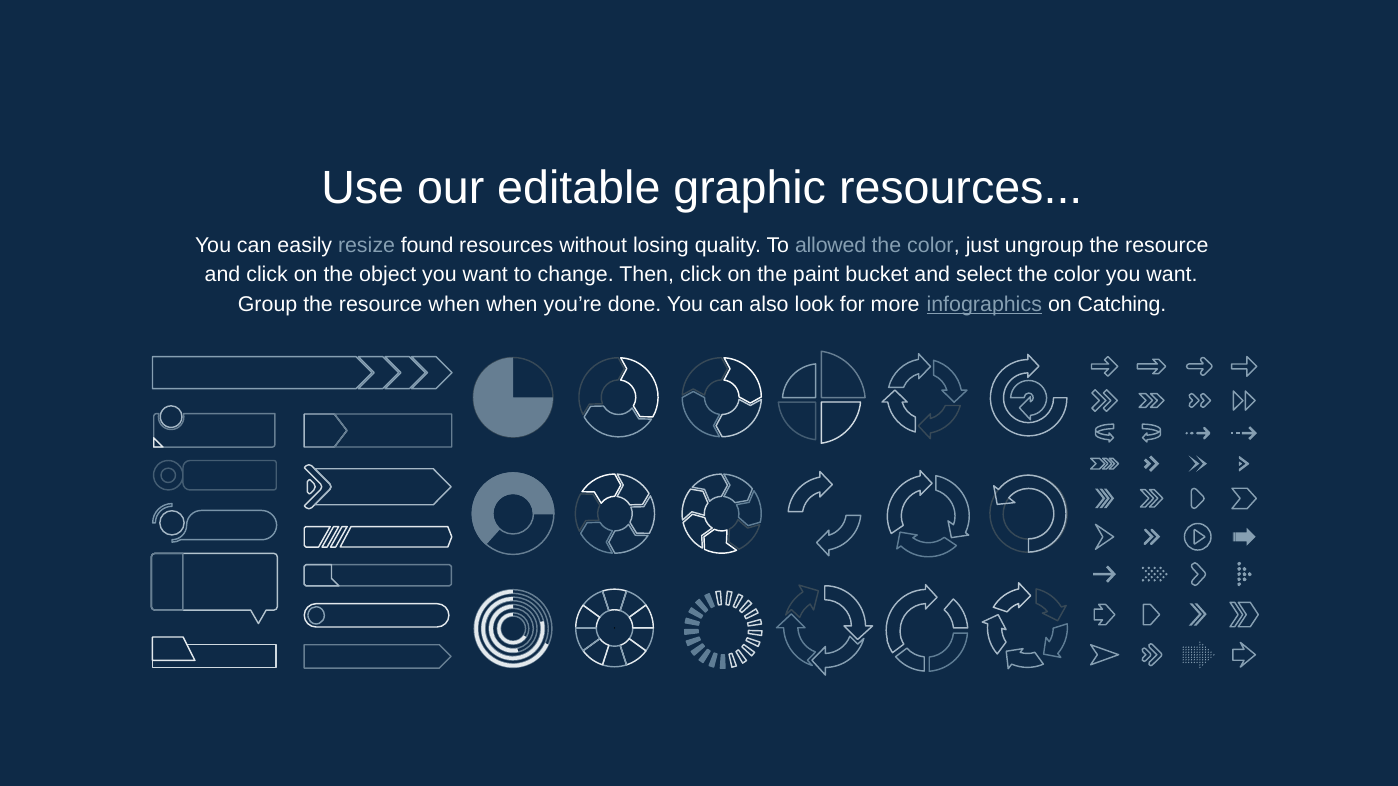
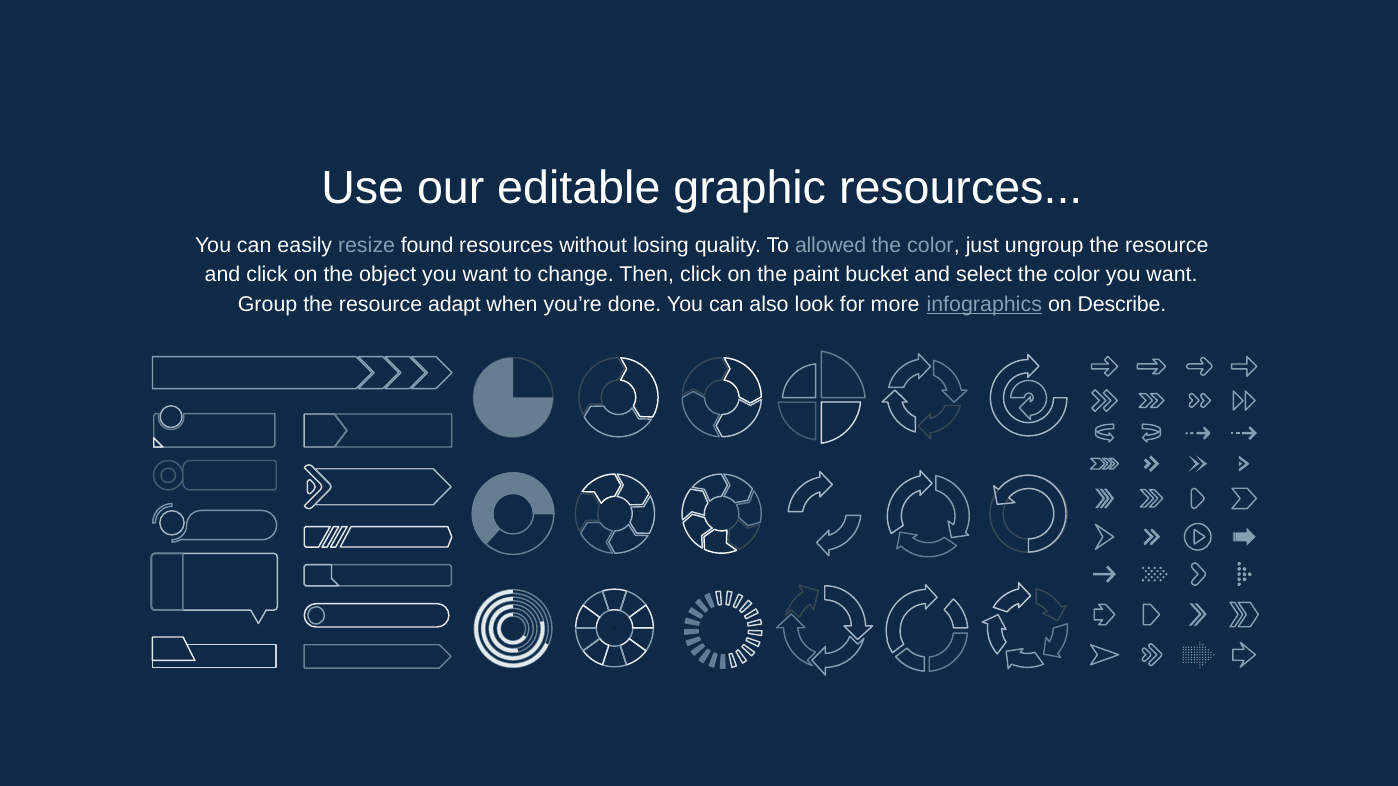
resource when: when -> adapt
Catching: Catching -> Describe
